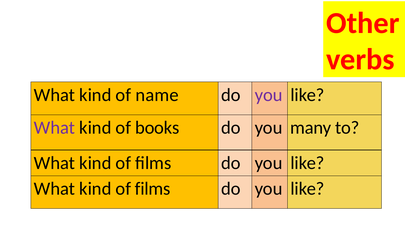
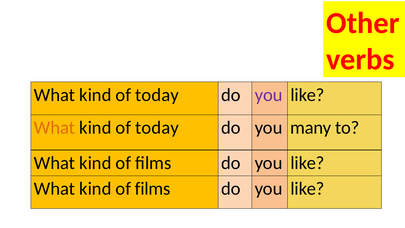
name at (157, 95): name -> today
What at (54, 128) colour: purple -> orange
books at (157, 128): books -> today
